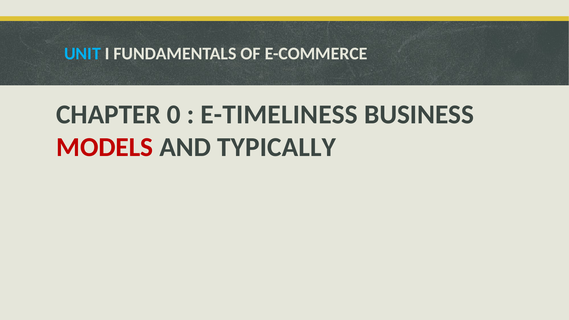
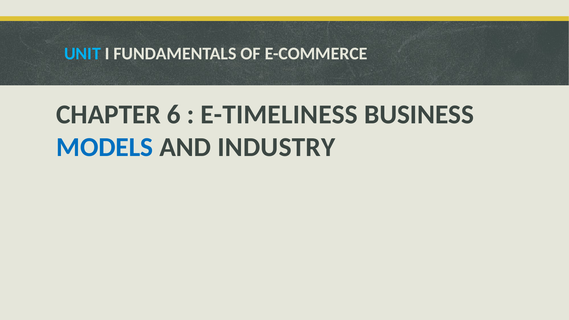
0: 0 -> 6
MODELS colour: red -> blue
TYPICALLY: TYPICALLY -> INDUSTRY
